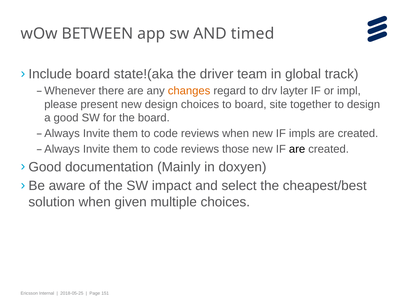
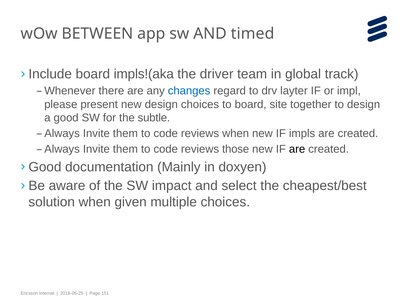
state!(aka: state!(aka -> impls!(aka
changes colour: orange -> blue
the board: board -> subtle
